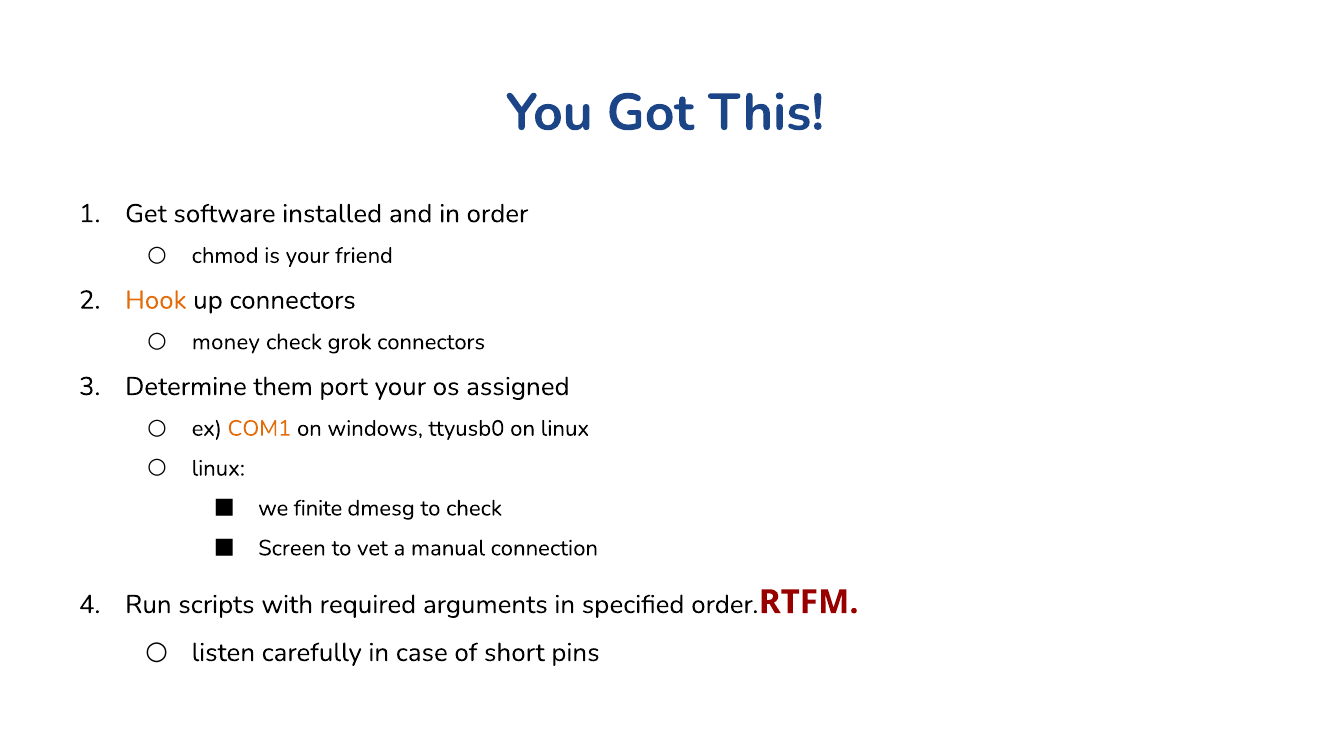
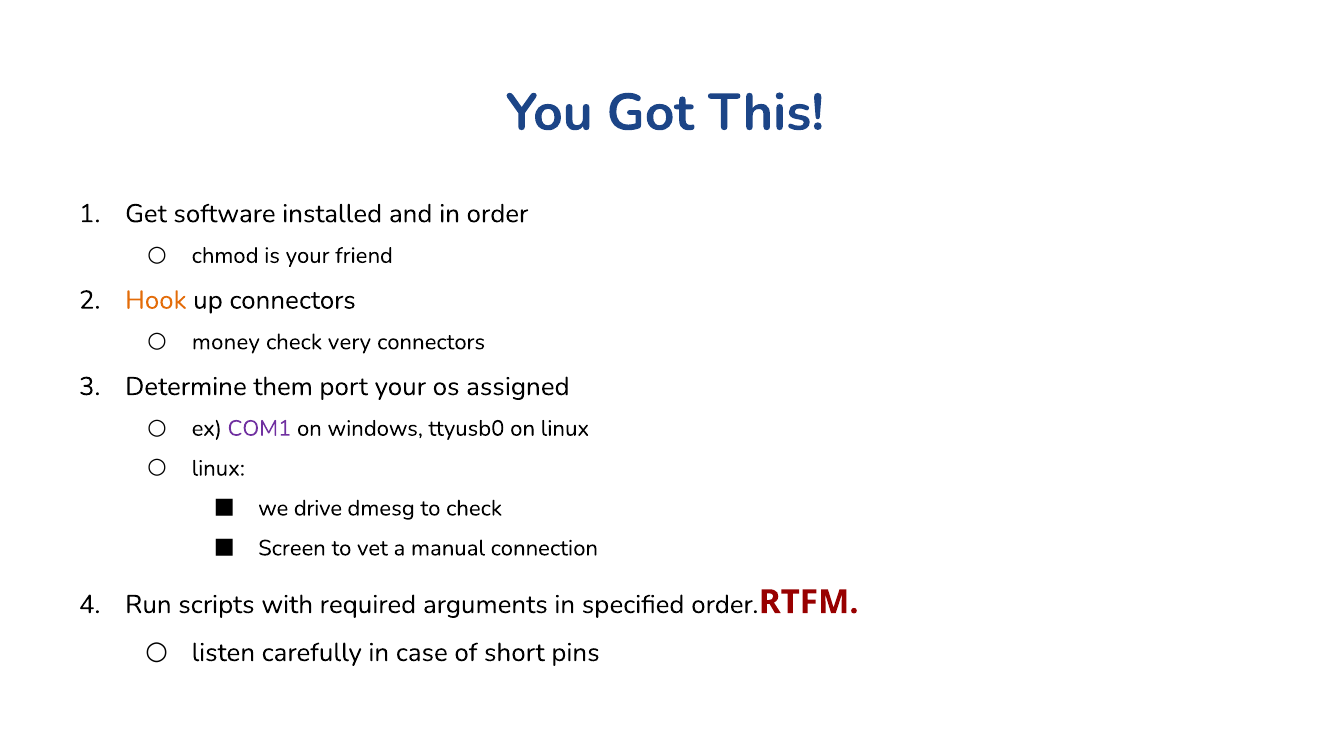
grok: grok -> very
COM1 colour: orange -> purple
finite: finite -> drive
